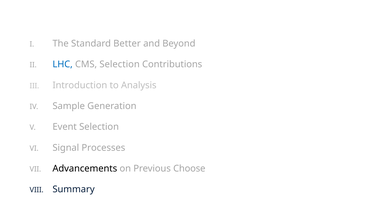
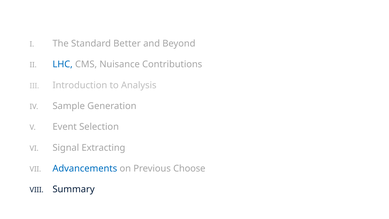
CMS Selection: Selection -> Nuisance
Processes: Processes -> Extracting
Advancements colour: black -> blue
